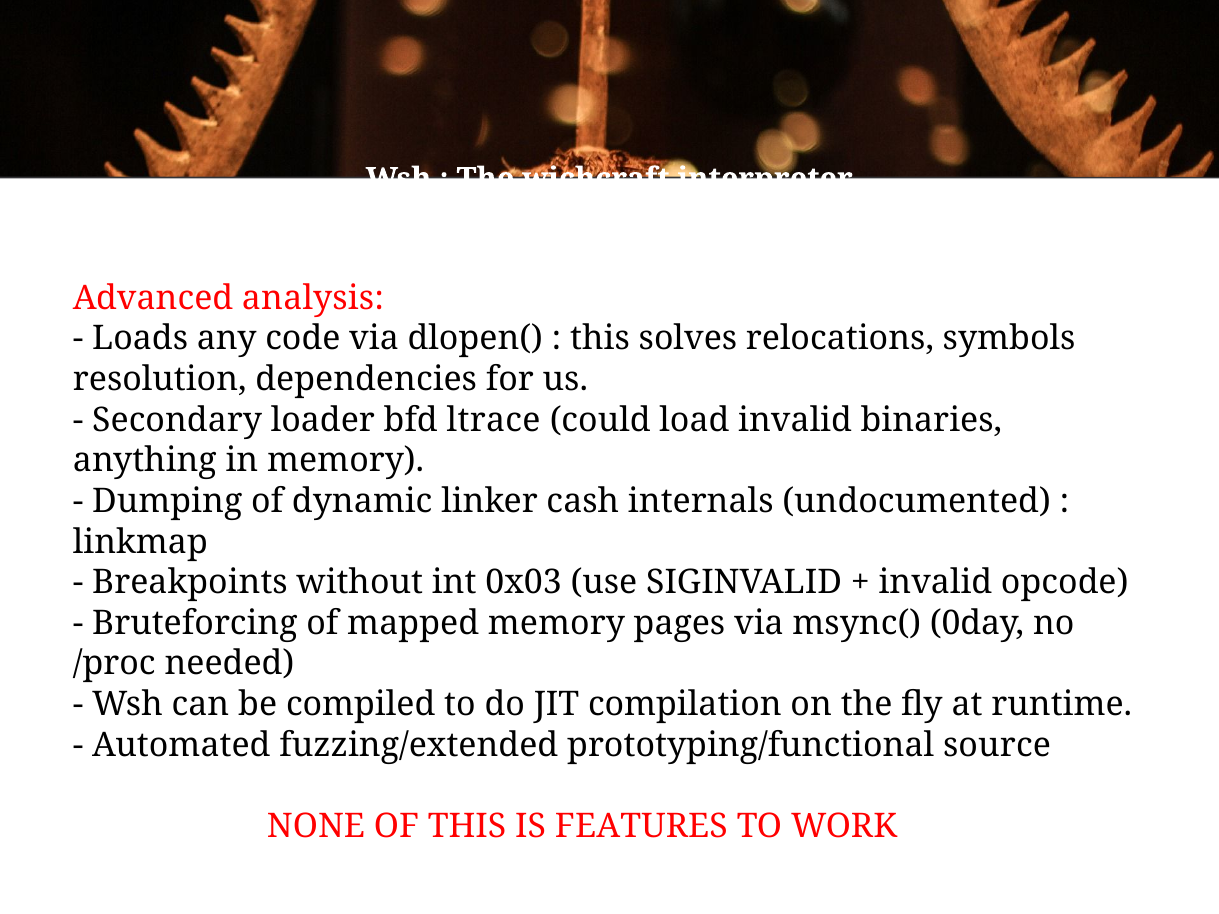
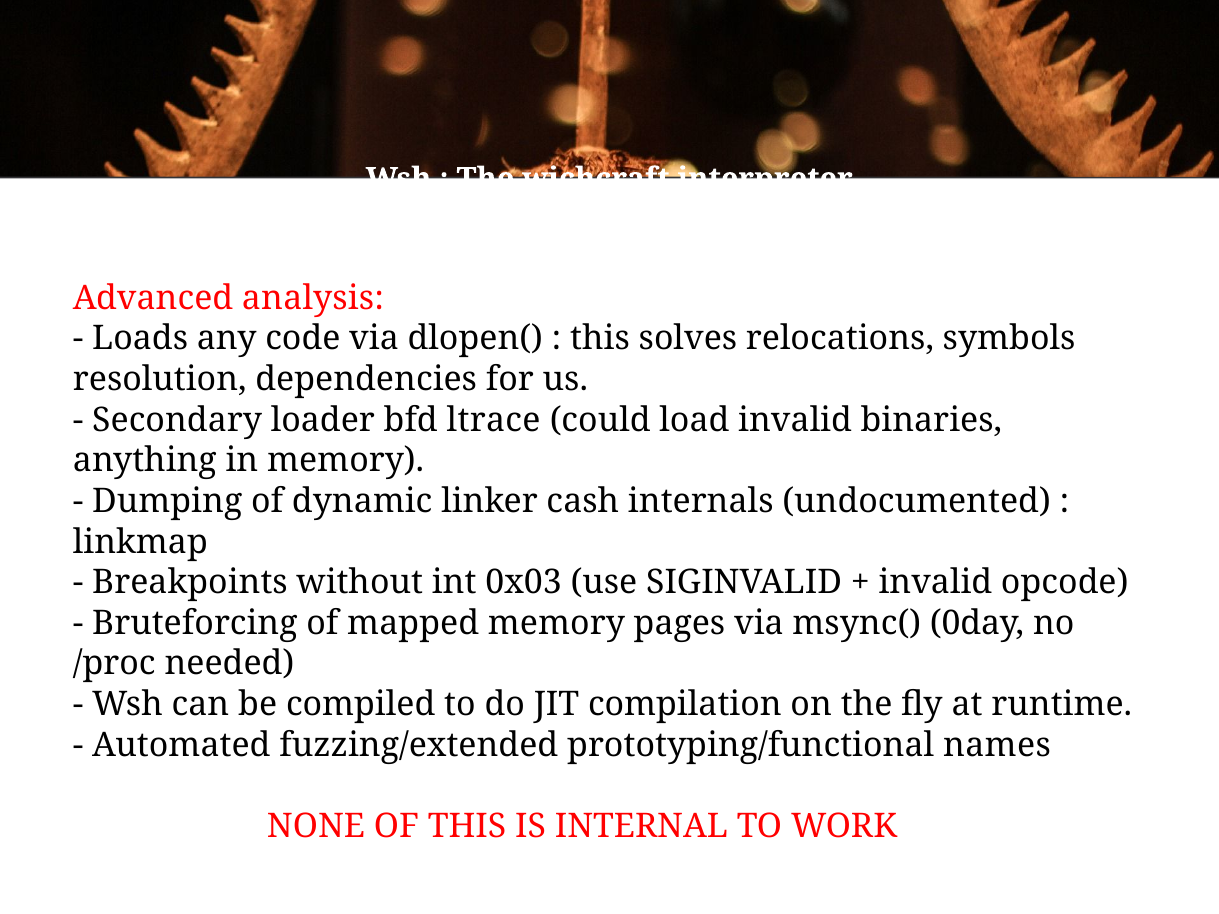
source: source -> names
FEATURES: FEATURES -> INTERNAL
